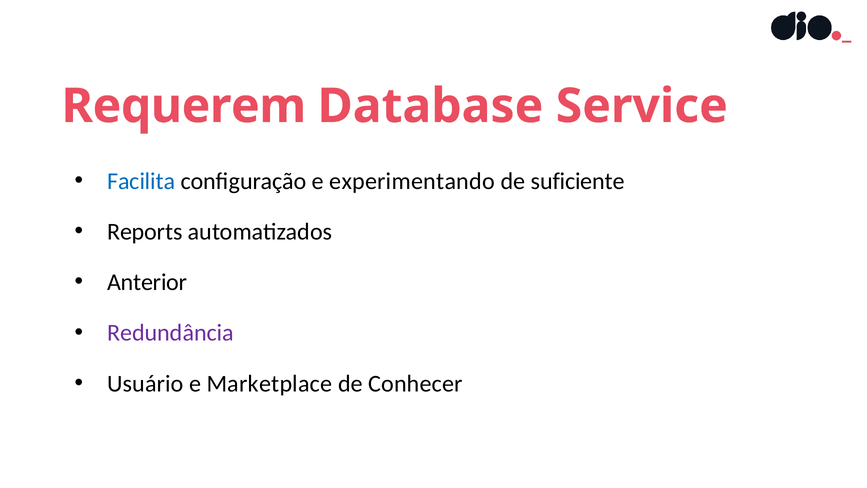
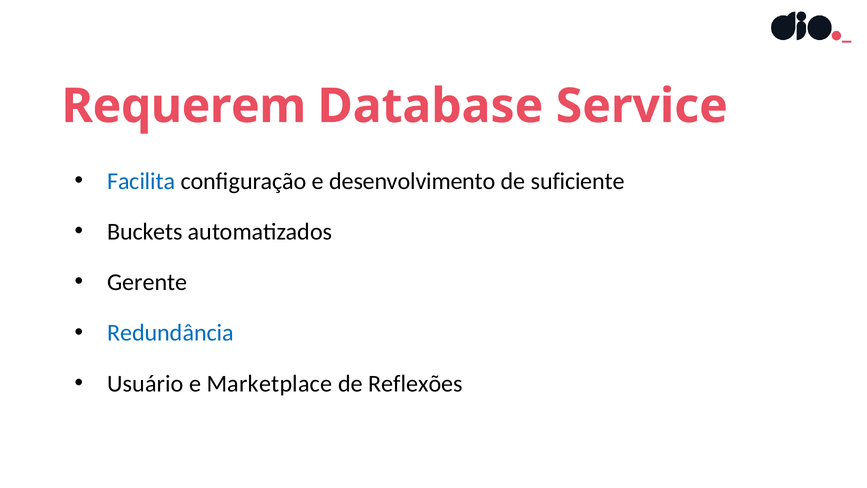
experimentando: experimentando -> desenvolvimento
Reports: Reports -> Buckets
Anterior: Anterior -> Gerente
Redundância colour: purple -> blue
Conhecer: Conhecer -> Reflexões
